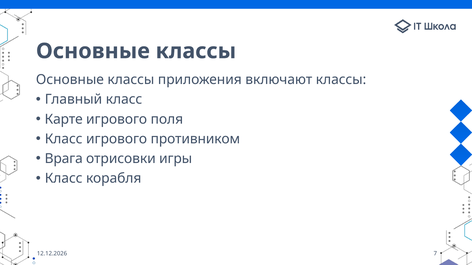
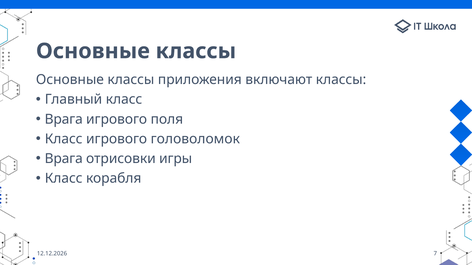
Карте at (64, 119): Карте -> Врага
противником: противником -> головоломок
